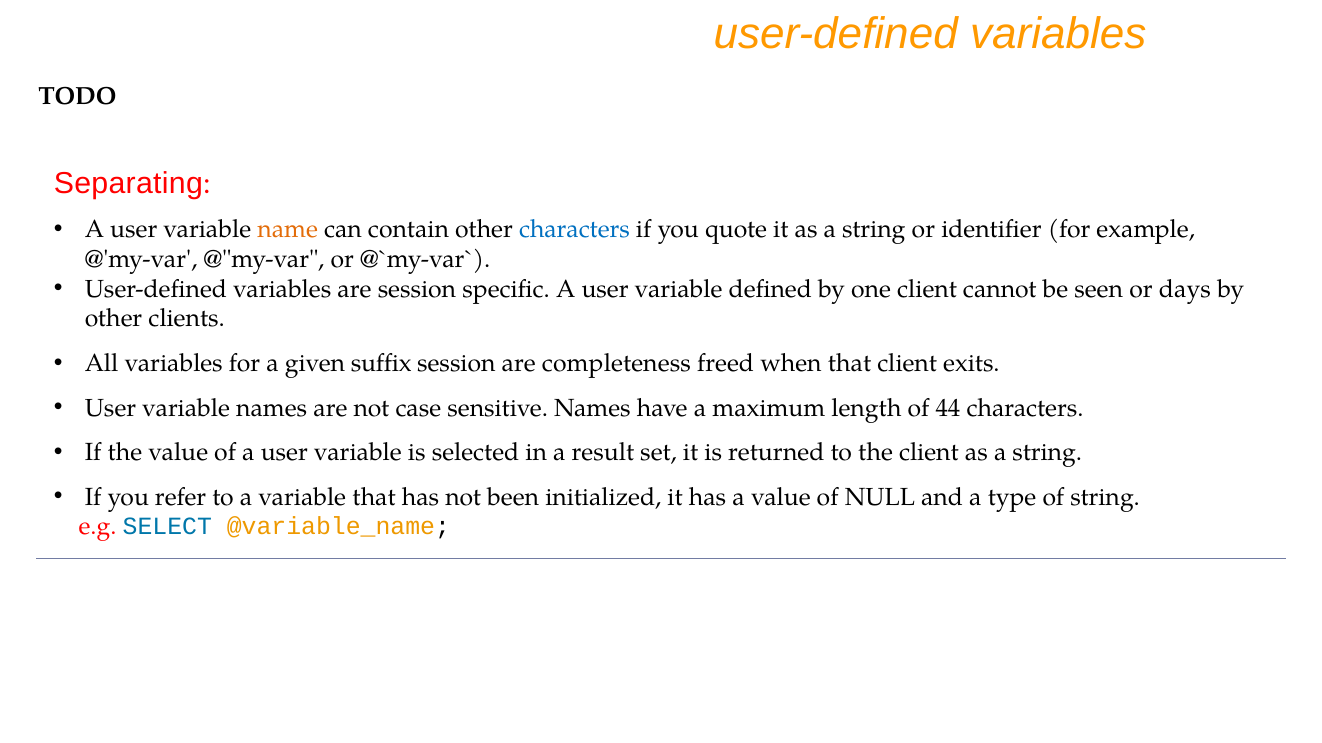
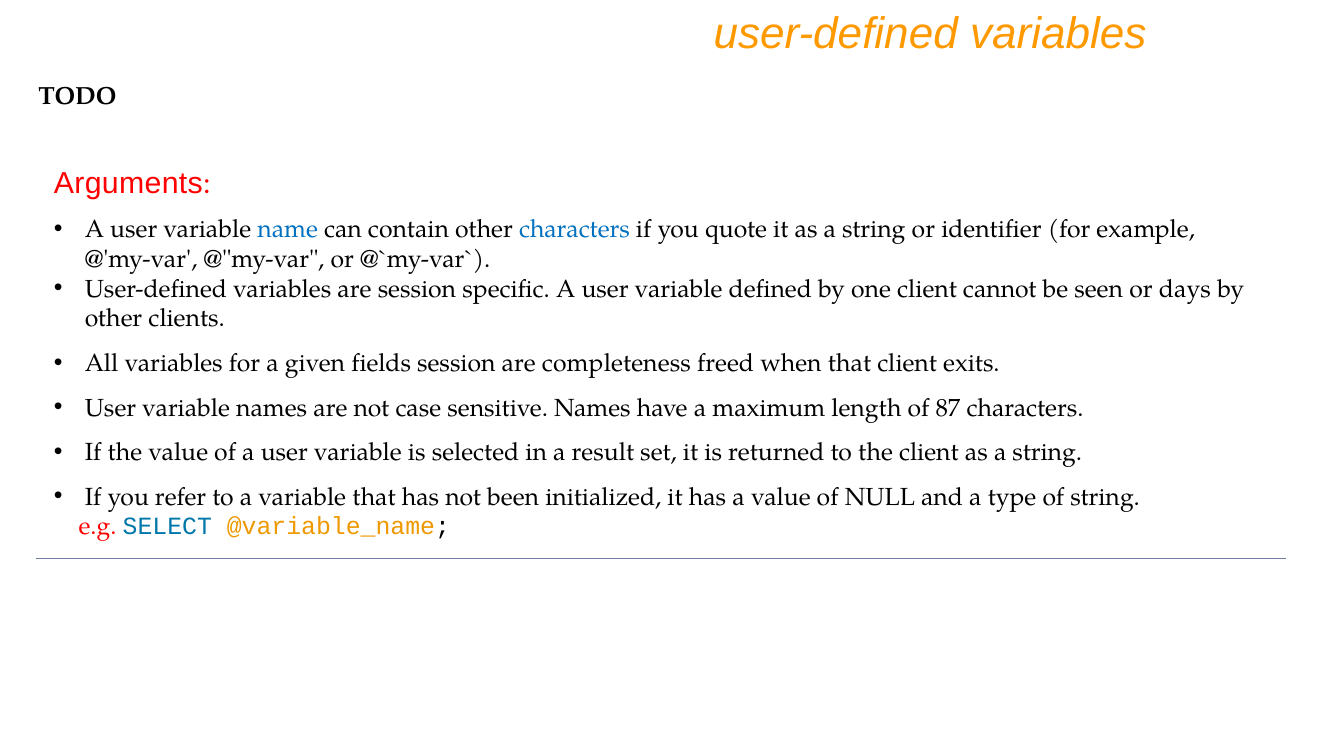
Separating: Separating -> Arguments
name colour: orange -> blue
suffix: suffix -> fields
44: 44 -> 87
